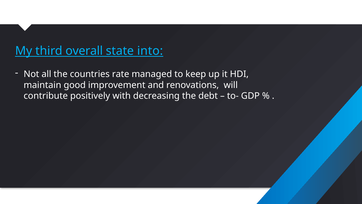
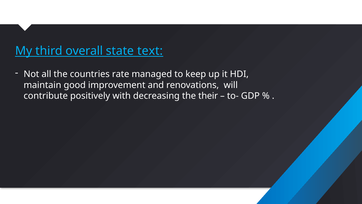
into: into -> text
debt: debt -> their
